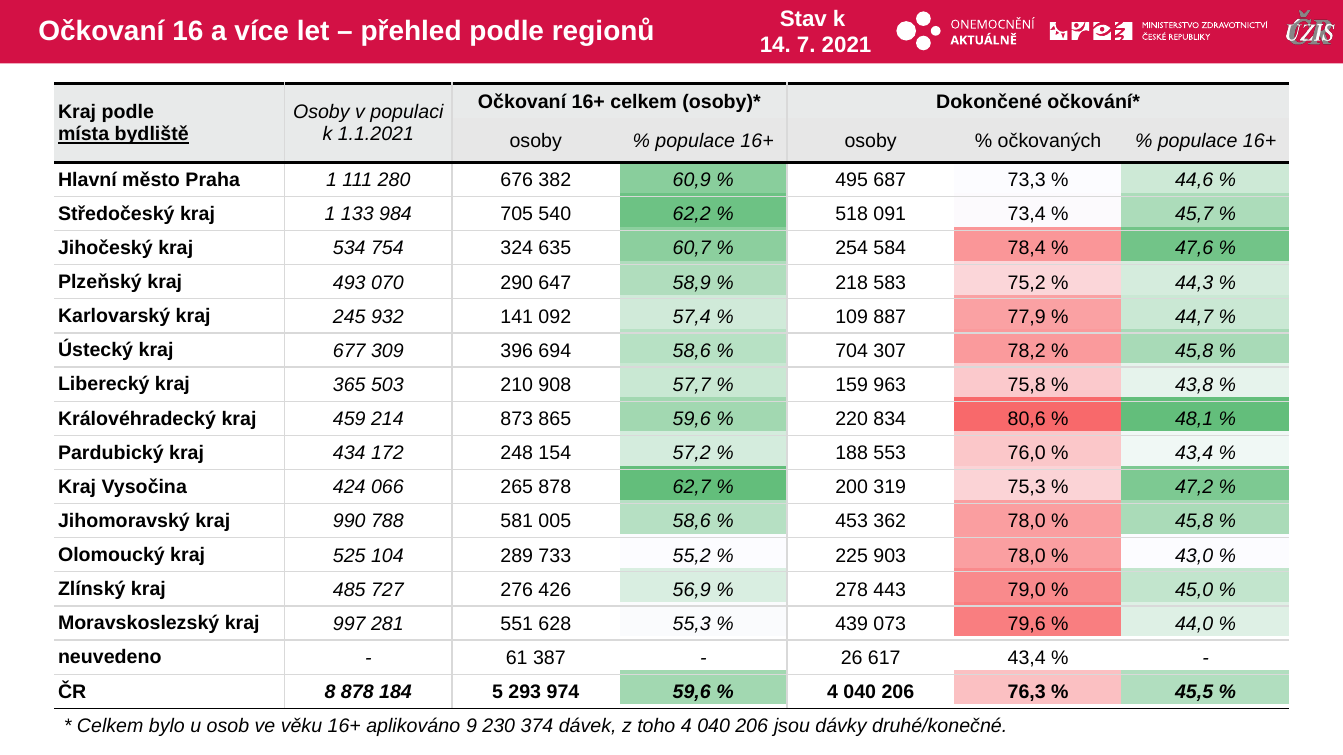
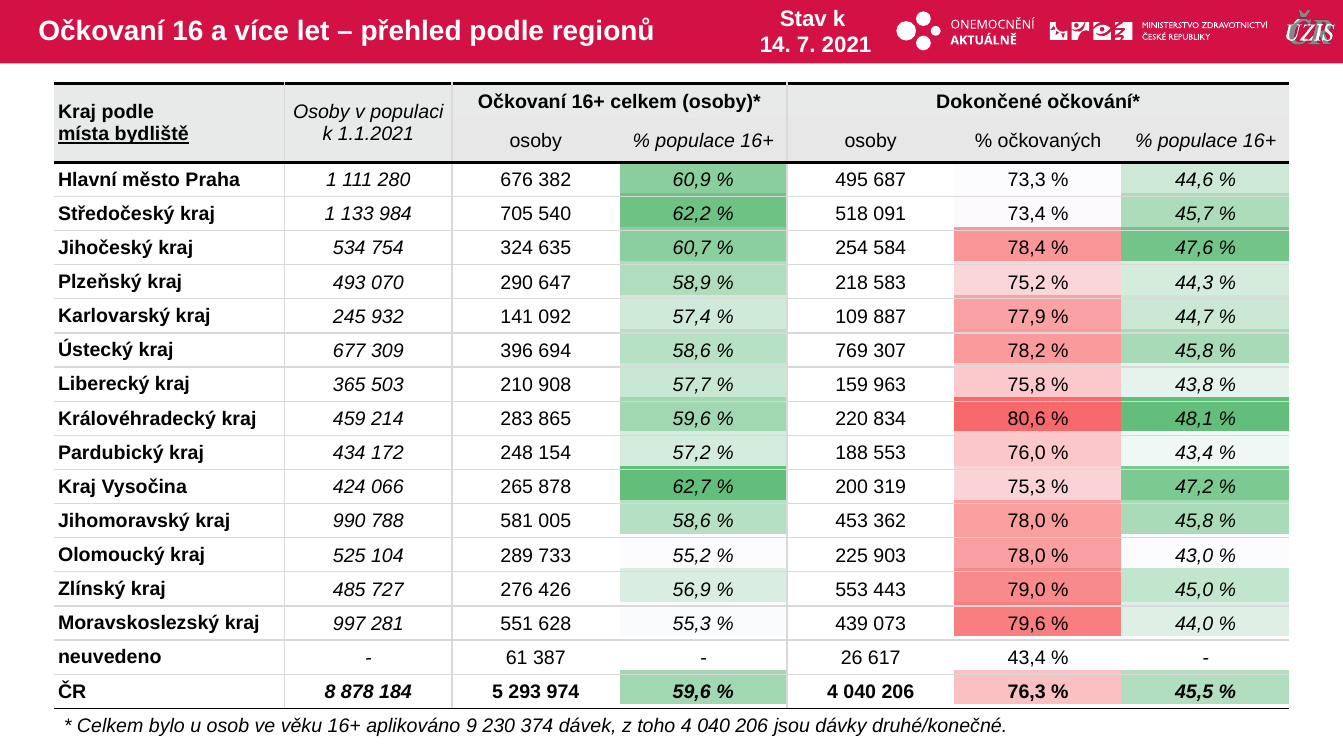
704: 704 -> 769
873: 873 -> 283
278 at (852, 590): 278 -> 553
